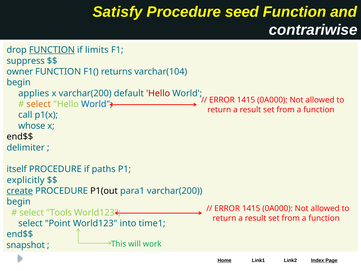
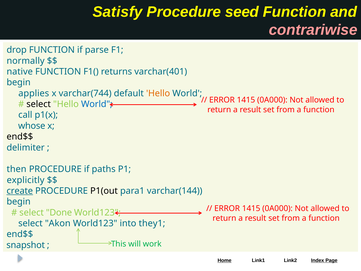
contrariwise colour: white -> pink
FUNCTION at (52, 50) underline: present -> none
limits: limits -> parse
suppress: suppress -> normally
owner: owner -> native
varchar(104: varchar(104 -> varchar(401
x varchar(200: varchar(200 -> varchar(744
Hello at (158, 93) colour: red -> orange
select at (39, 104) colour: orange -> black
itself: itself -> then
para1 varchar(200: varchar(200 -> varchar(144
Tools: Tools -> Done
Point: Point -> Akon
time1: time1 -> they1
